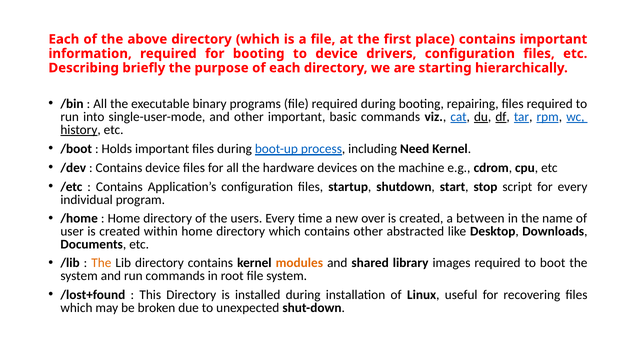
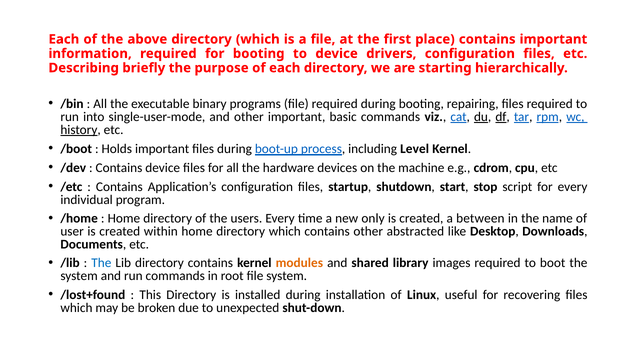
Need: Need -> Level
over: over -> only
The at (101, 263) colour: orange -> blue
